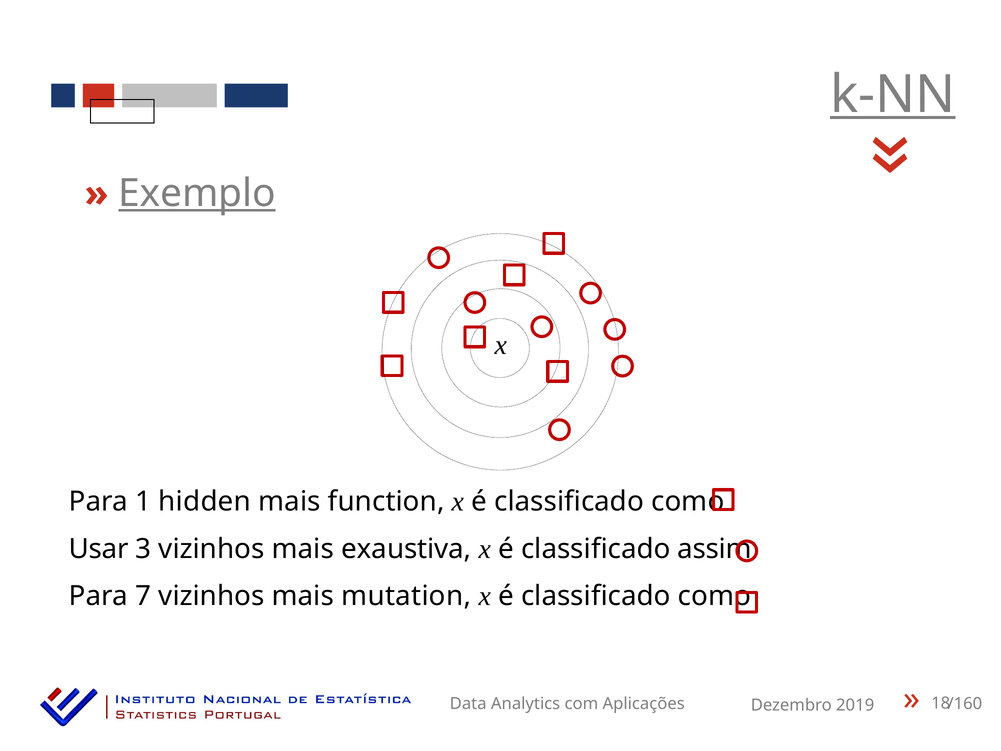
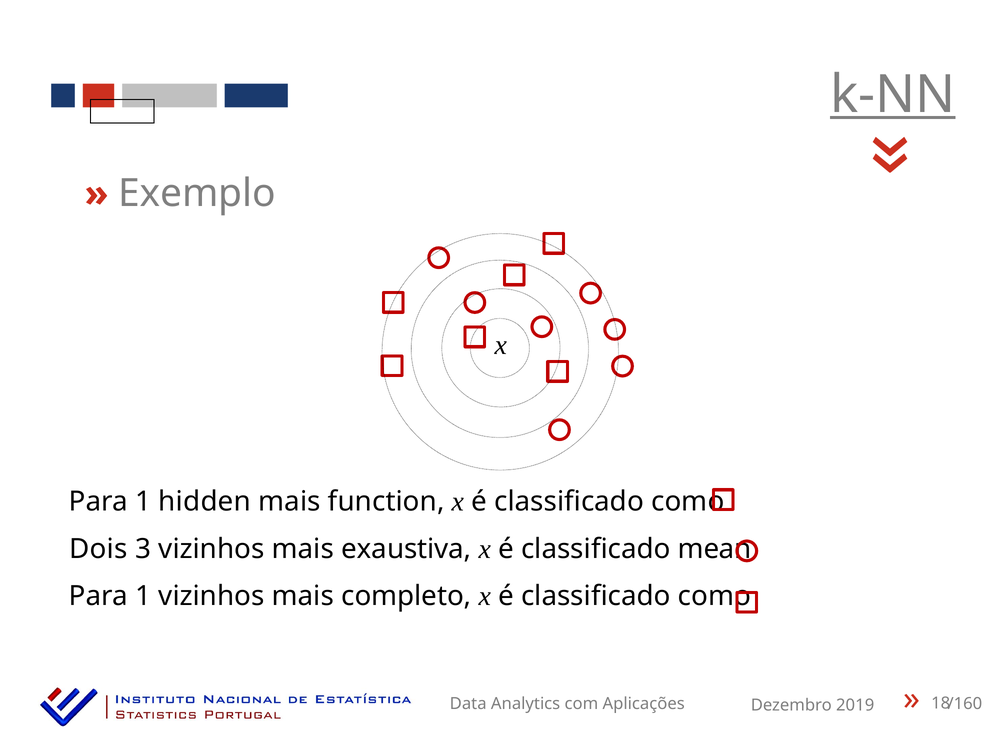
Exemplo underline: present -> none
Usar: Usar -> Dois
assim: assim -> mean
7 at (143, 596): 7 -> 1
mutation: mutation -> completo
